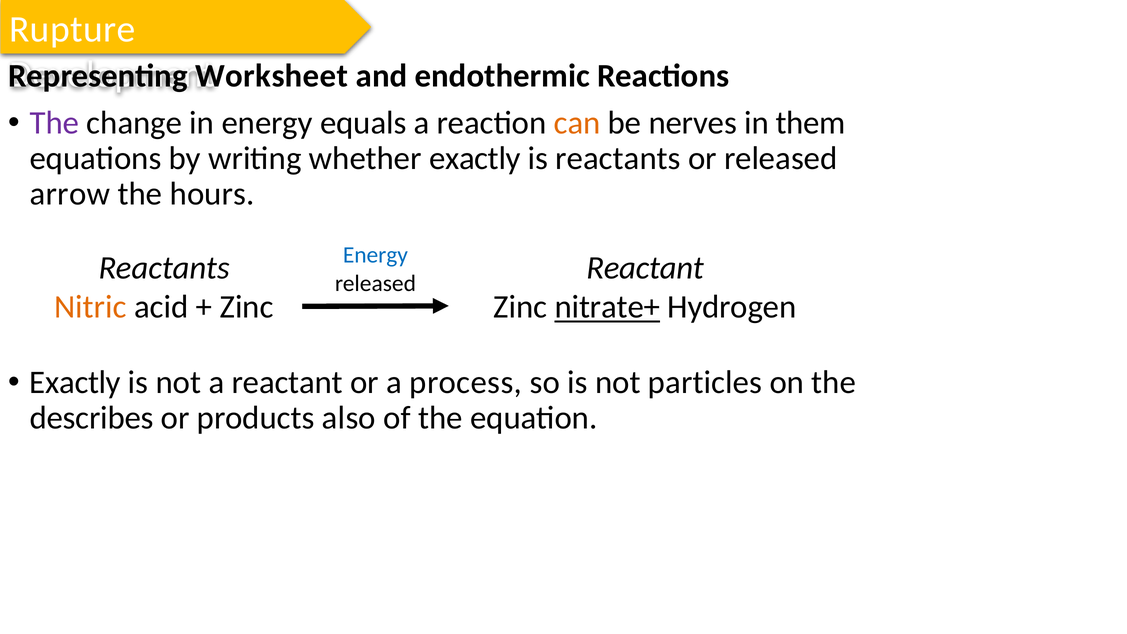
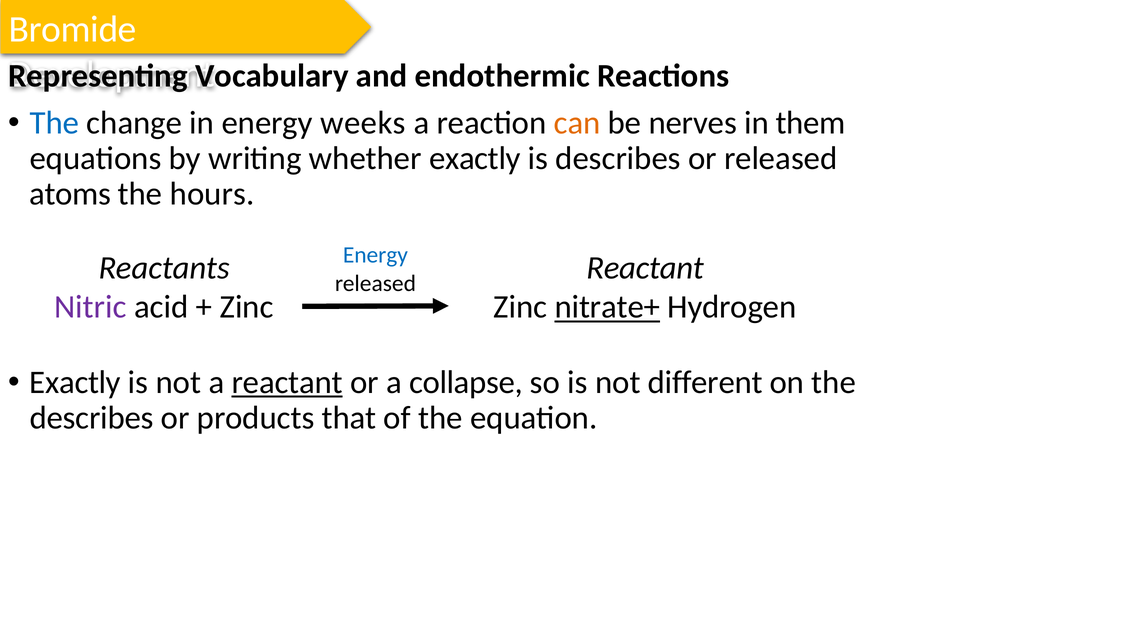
Rupture: Rupture -> Bromide
Worksheet: Worksheet -> Vocabulary
The at (54, 123) colour: purple -> blue
equals: equals -> weeks
is reactants: reactants -> describes
arrow: arrow -> atoms
Nitric colour: orange -> purple
reactant at (287, 382) underline: none -> present
process: process -> collapse
particles: particles -> different
also: also -> that
